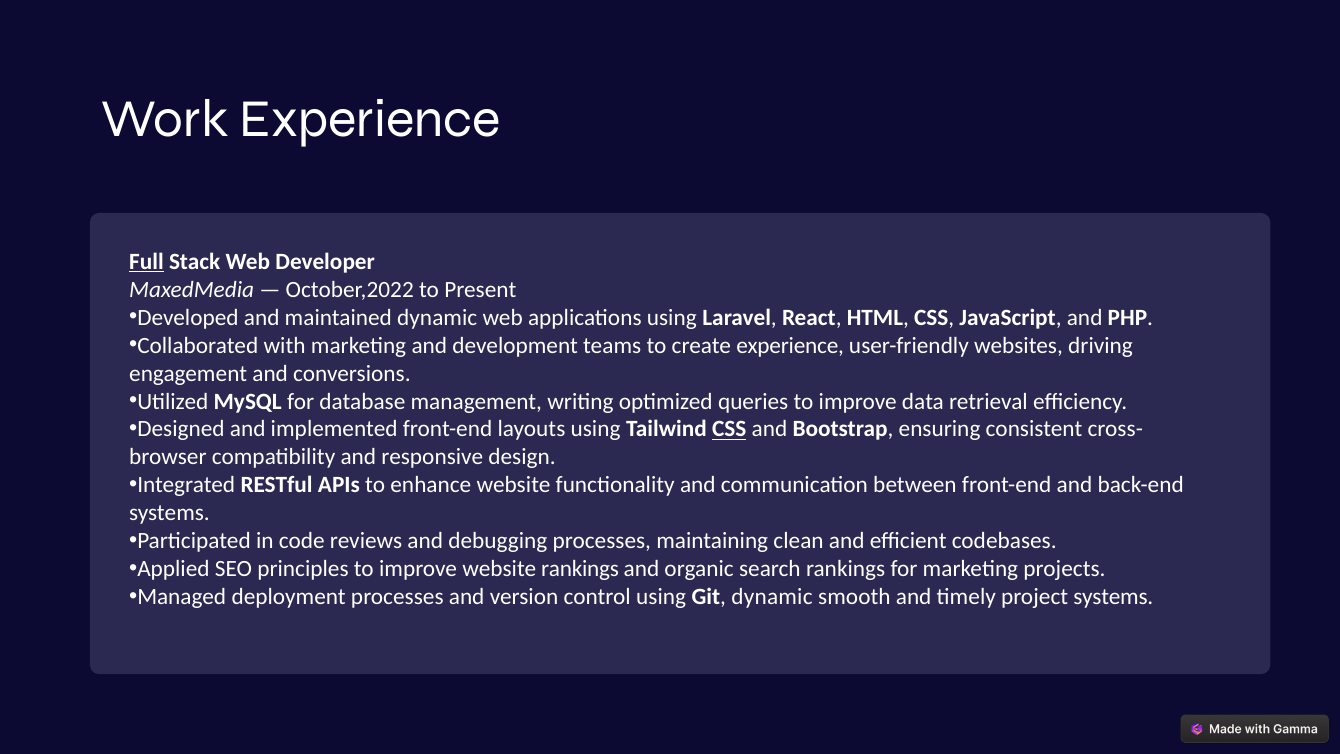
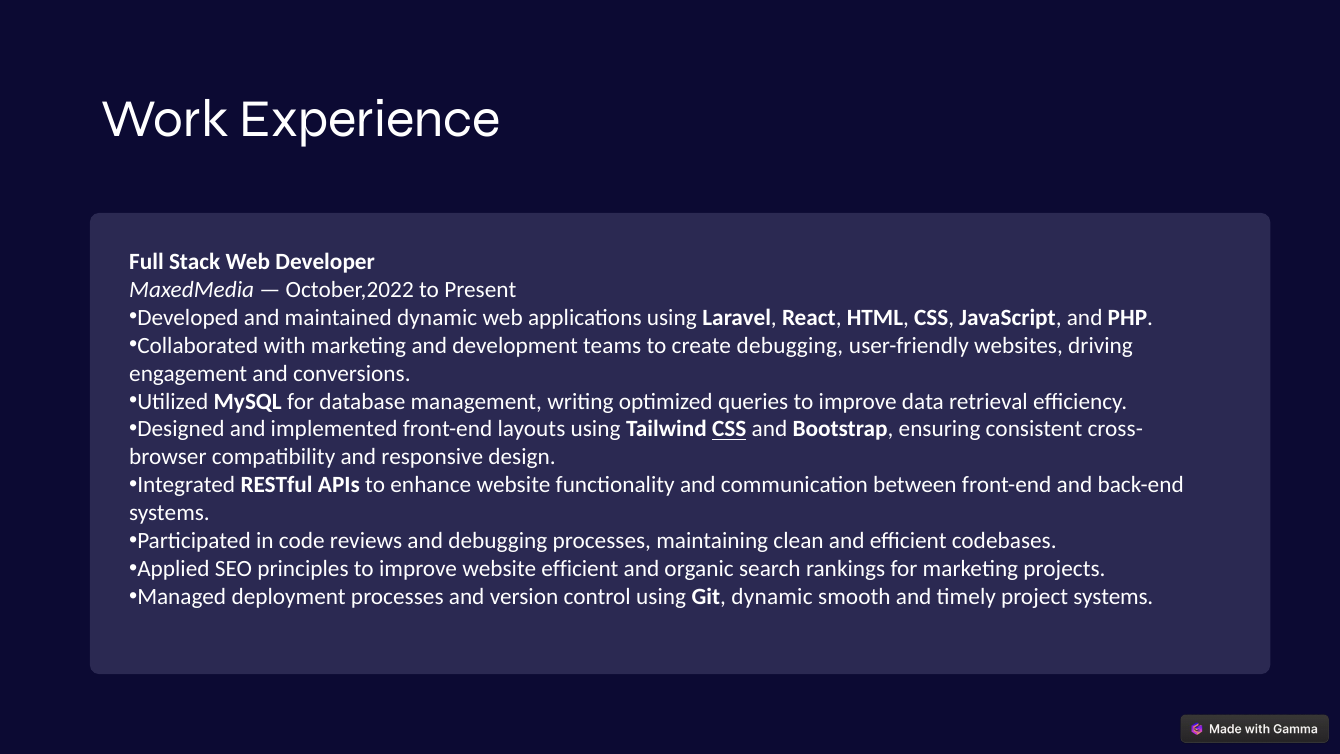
Full underline: present -> none
create experience: experience -> debugging
website rankings: rankings -> efficient
